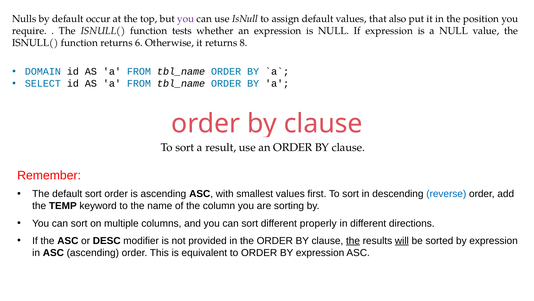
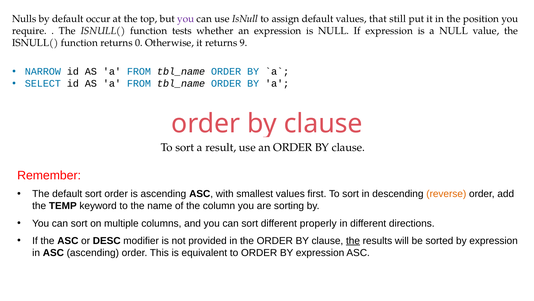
also: also -> still
6: 6 -> 0
8: 8 -> 9
DOMAIN: DOMAIN -> NARROW
reverse colour: blue -> orange
will underline: present -> none
